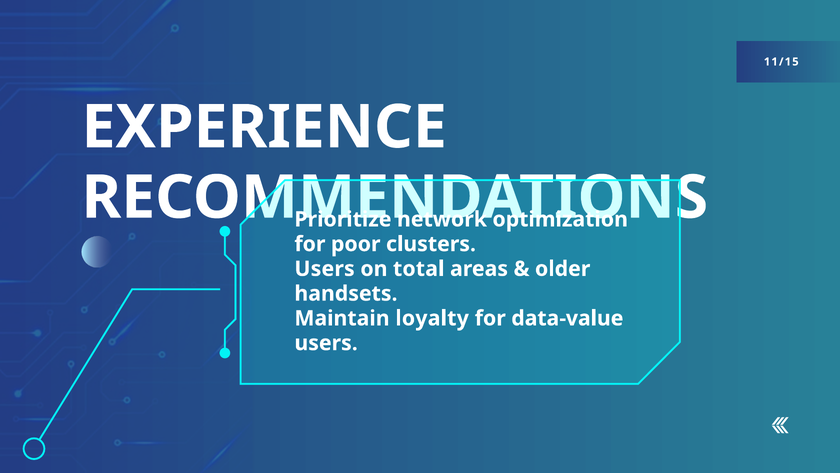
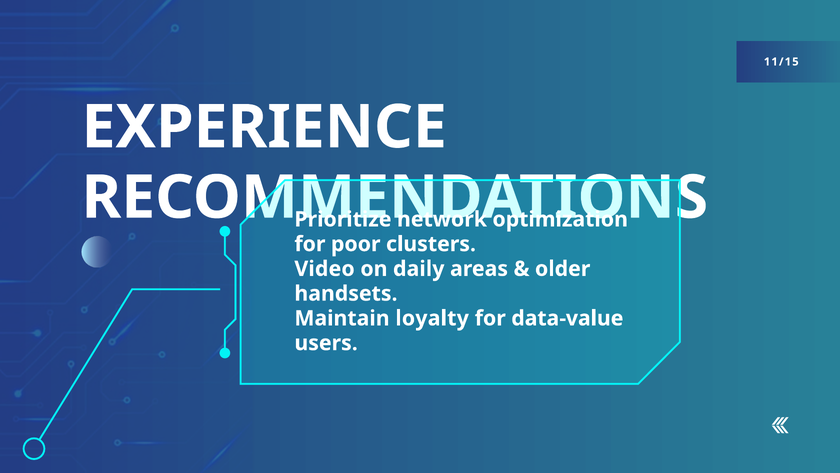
Users at (325, 269): Users -> Video
total: total -> daily
